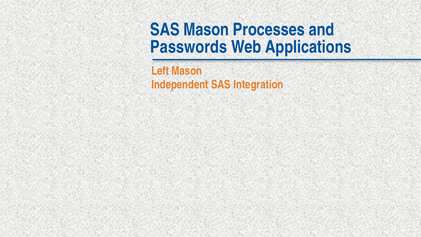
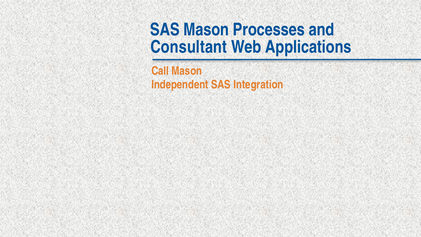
Passwords: Passwords -> Consultant
Left: Left -> Call
